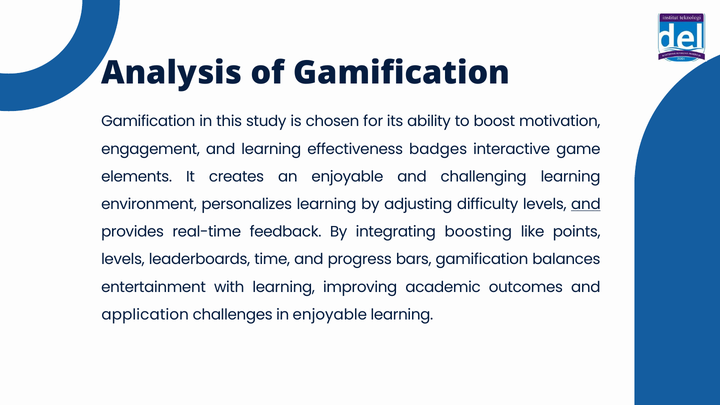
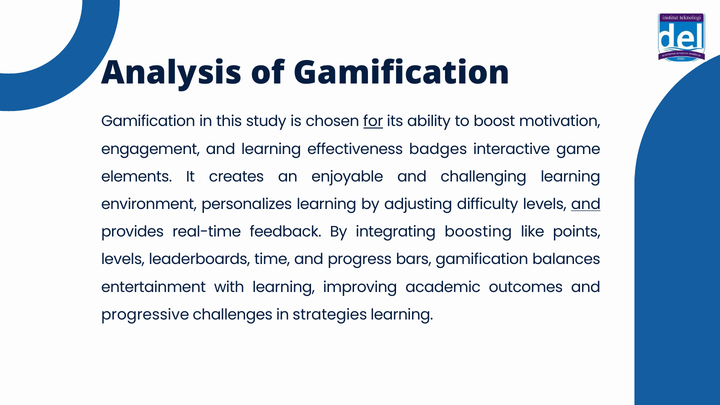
for underline: none -> present
application: application -> progressive
in enjoyable: enjoyable -> strategies
